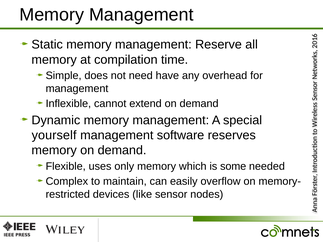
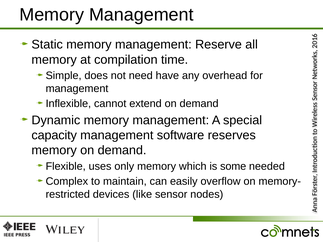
yourself: yourself -> capacity
